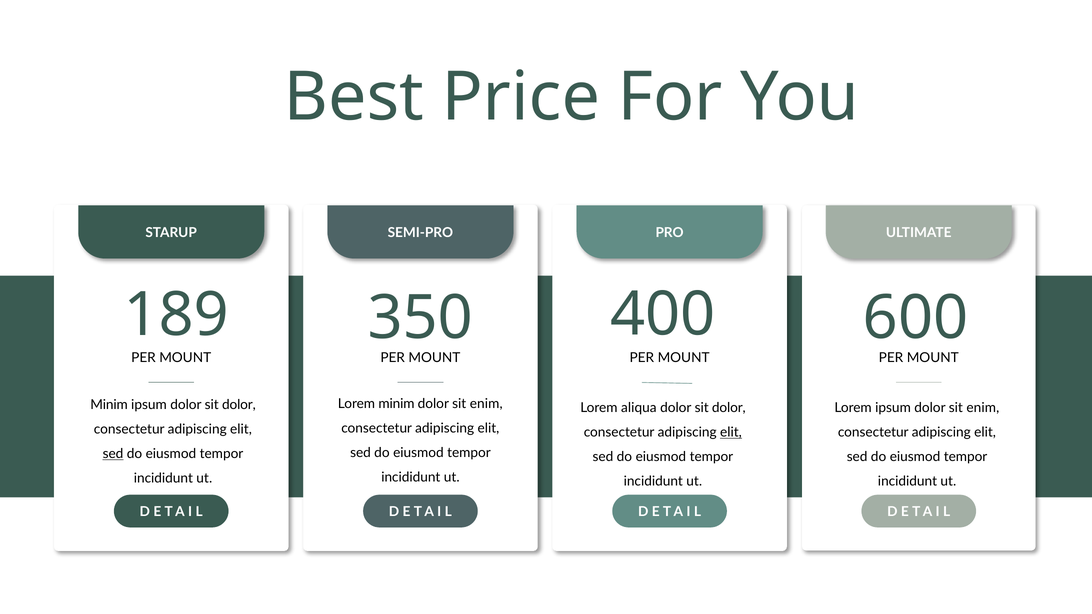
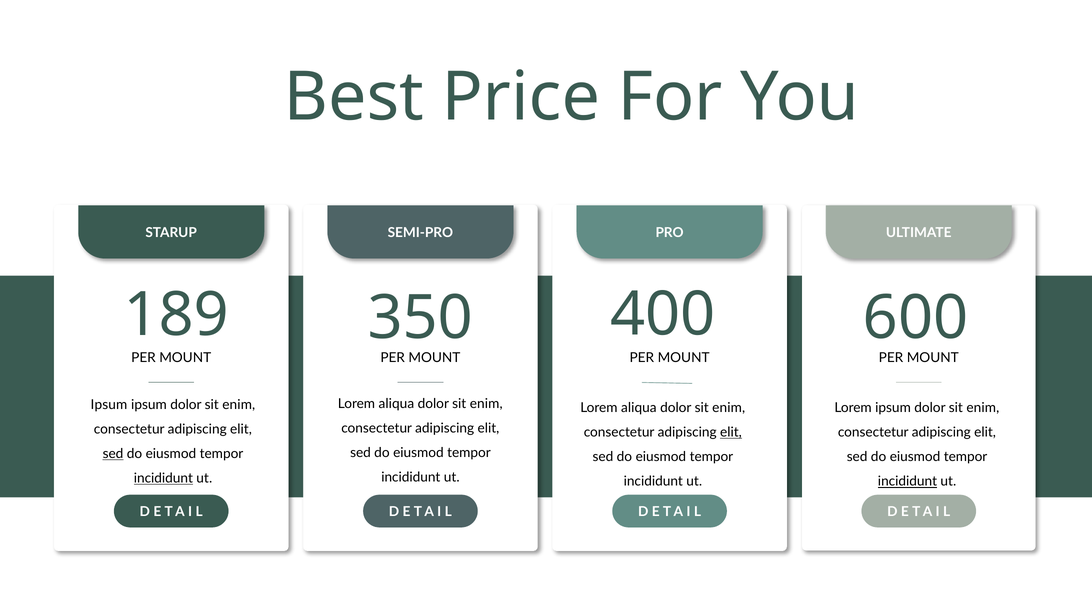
minim at (396, 404): minim -> aliqua
Minim at (109, 405): Minim -> Ipsum
dolor at (239, 405): dolor -> enim
dolor at (729, 408): dolor -> enim
incididunt at (163, 479) underline: none -> present
incididunt at (907, 482) underline: none -> present
